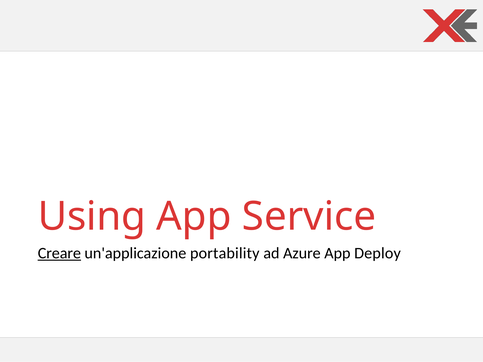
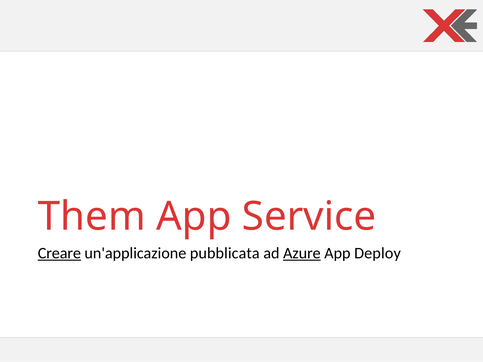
Using: Using -> Them
portability: portability -> pubblicata
Azure underline: none -> present
